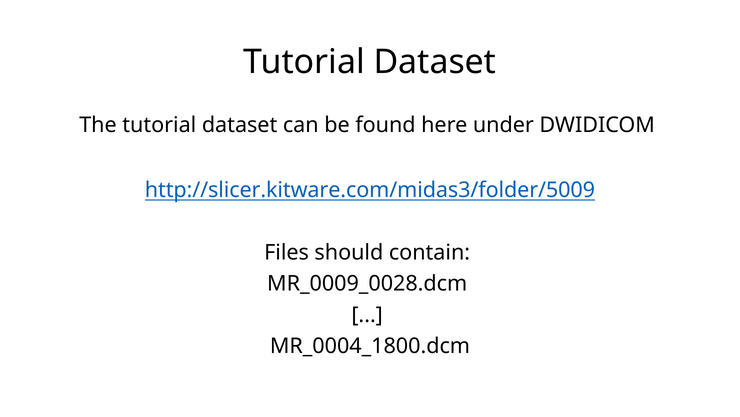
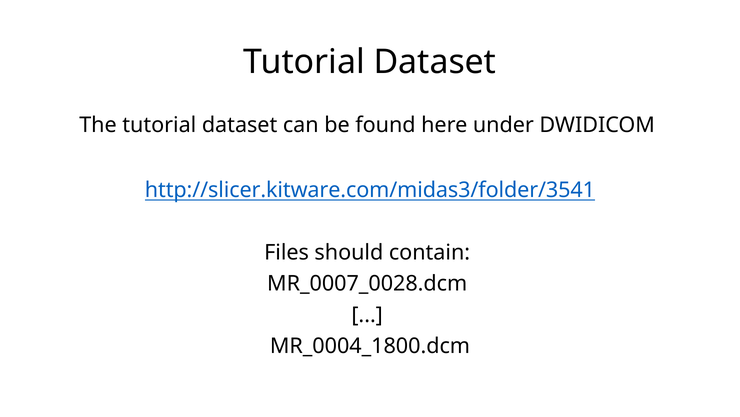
http://slicer.kitware.com/midas3/folder/5009: http://slicer.kitware.com/midas3/folder/5009 -> http://slicer.kitware.com/midas3/folder/3541
MR_0009_0028.dcm: MR_0009_0028.dcm -> MR_0007_0028.dcm
